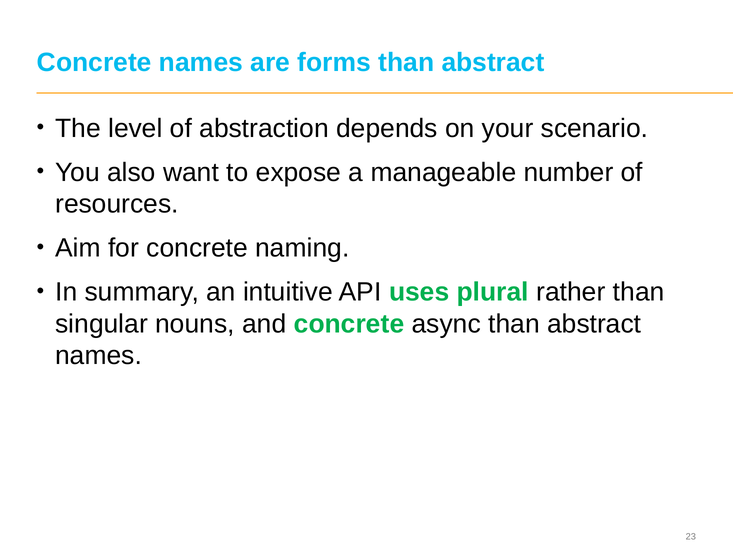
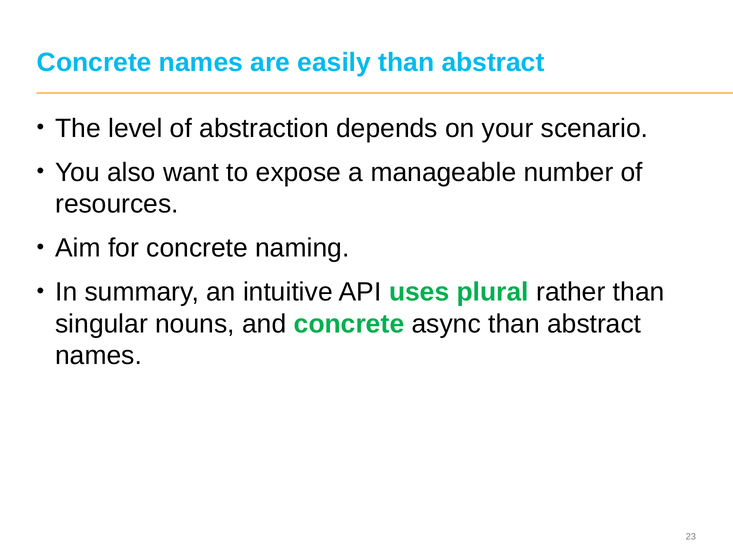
forms: forms -> easily
